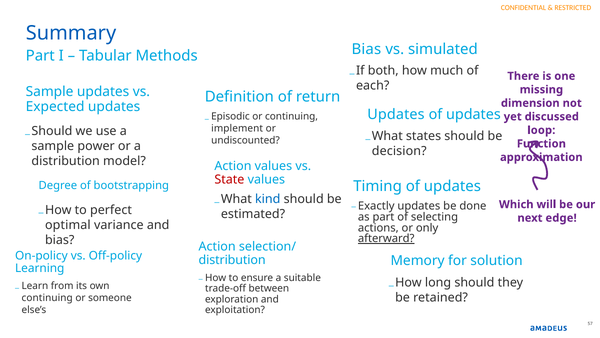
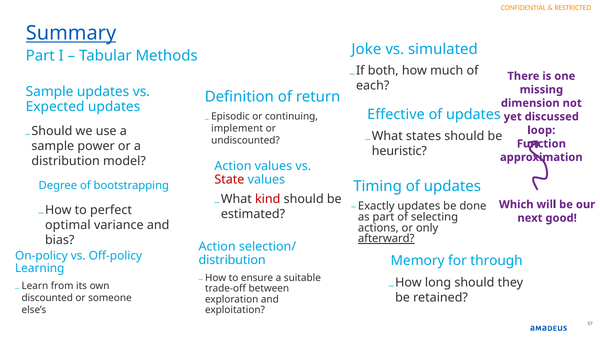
Summary underline: none -> present
Bias at (366, 49): Bias -> Joke
Updates at (396, 114): Updates -> Effective
decision: decision -> heuristic
kind colour: blue -> red
edge: edge -> good
solution: solution -> through
continuing at (47, 297): continuing -> discounted
